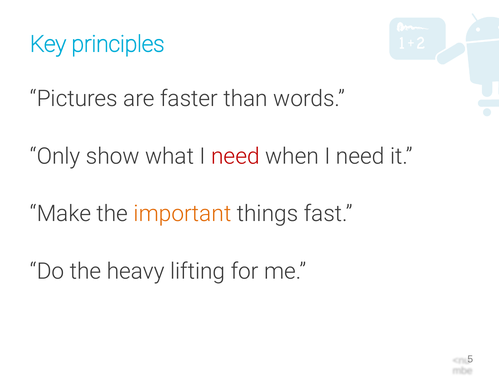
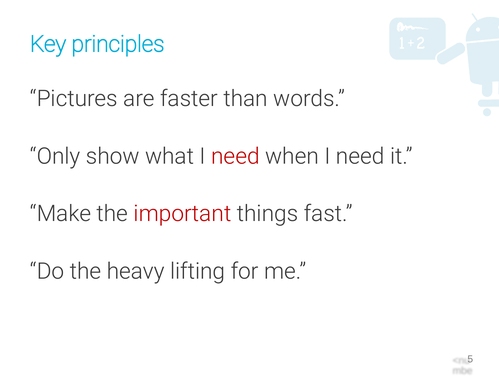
important colour: orange -> red
